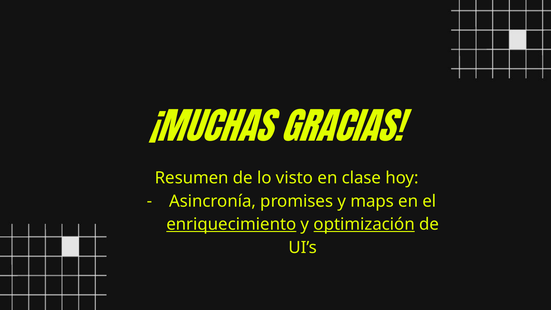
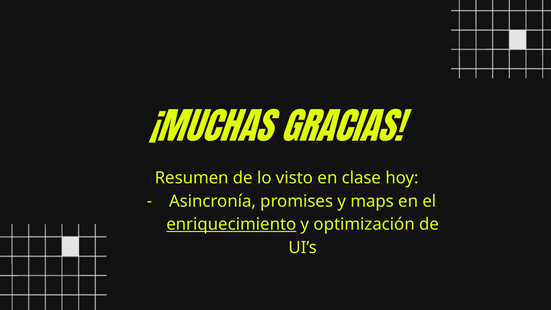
optimización underline: present -> none
